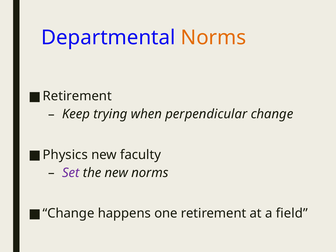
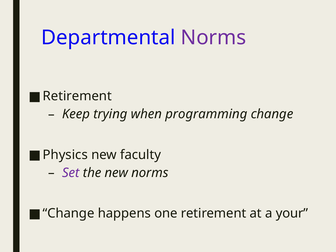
Norms at (213, 38) colour: orange -> purple
perpendicular: perpendicular -> programming
field: field -> your
